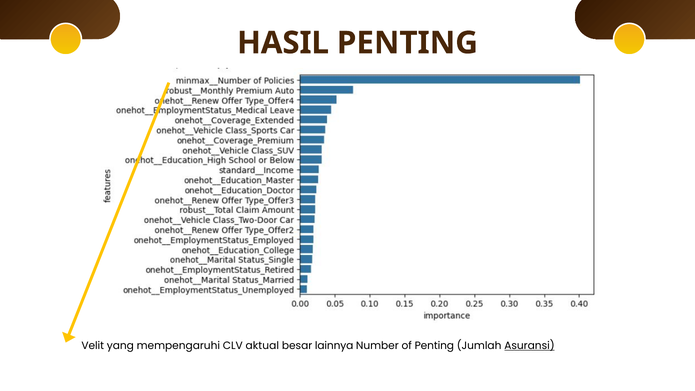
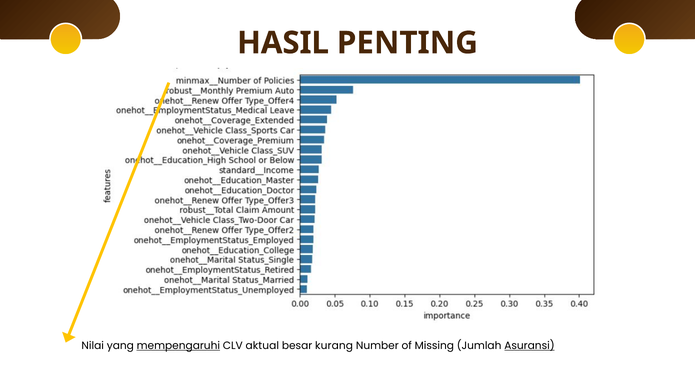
Velit: Velit -> Nilai
mempengaruhi underline: none -> present
lainnya: lainnya -> kurang
of Penting: Penting -> Missing
